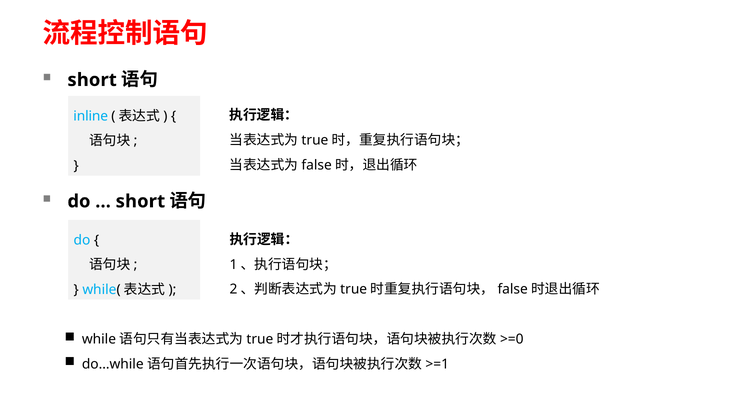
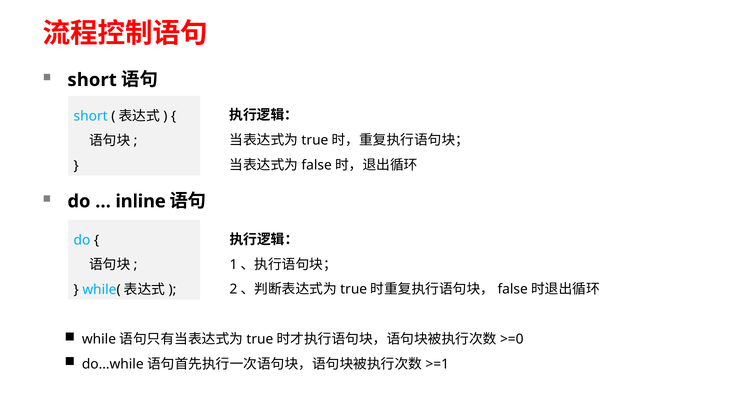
inline at (91, 116): inline -> short
short at (140, 201): short -> inline
